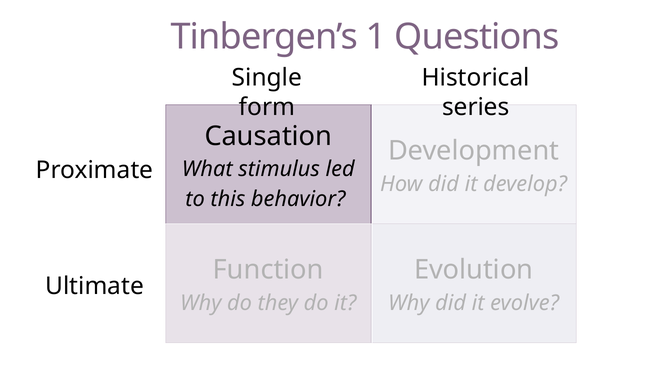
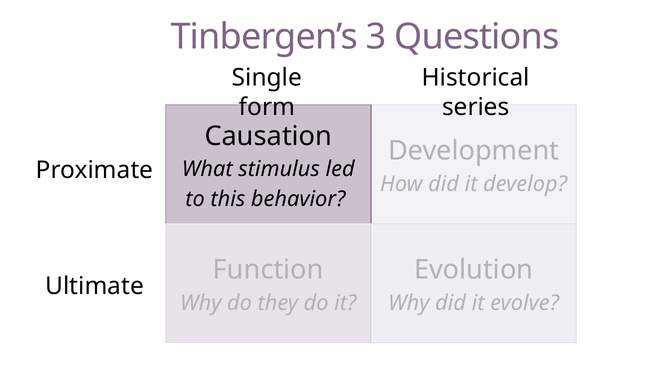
1: 1 -> 3
